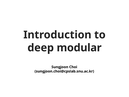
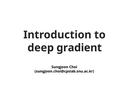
modular: modular -> gradient
